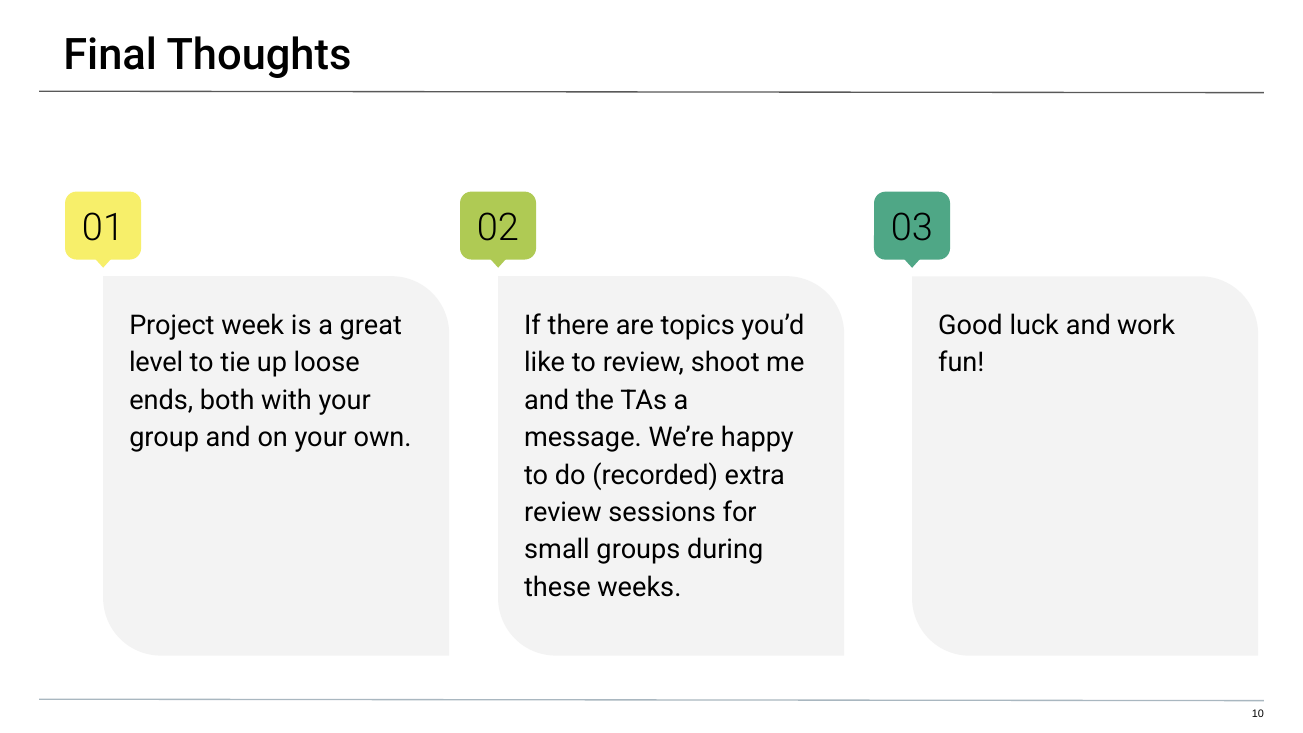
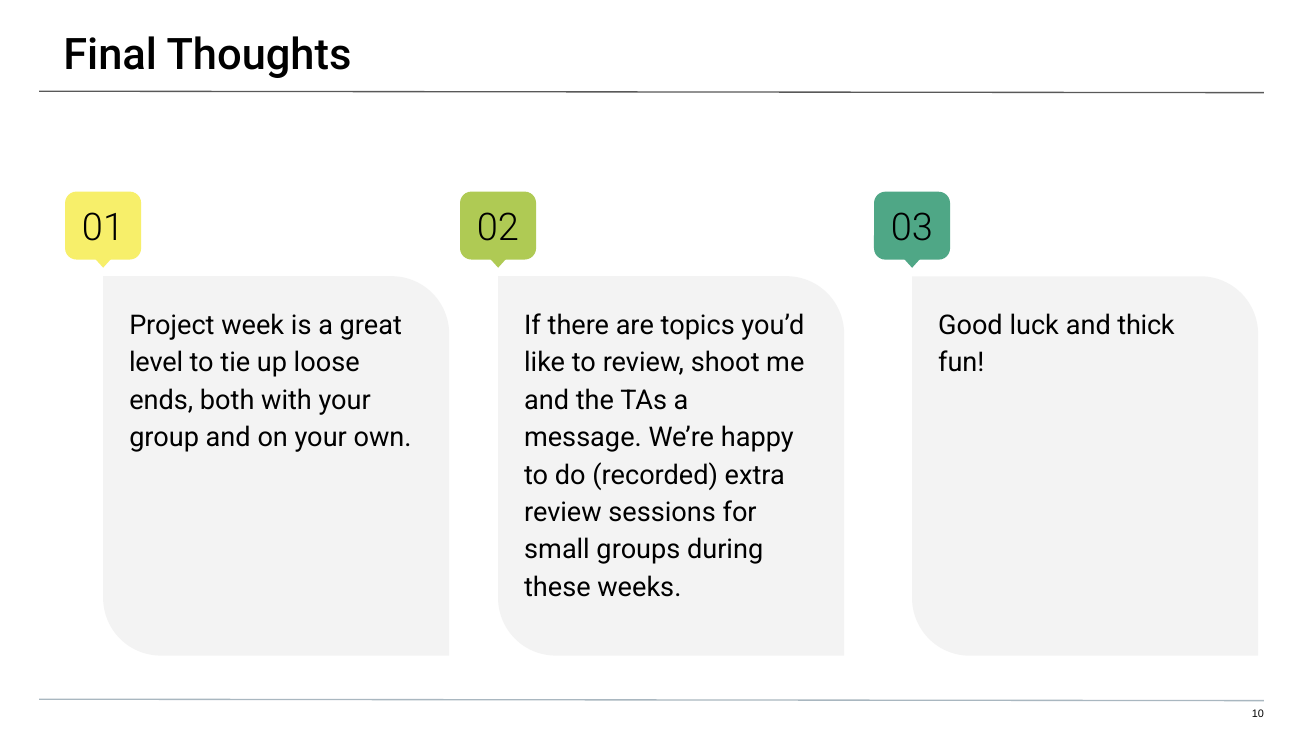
work: work -> thick
